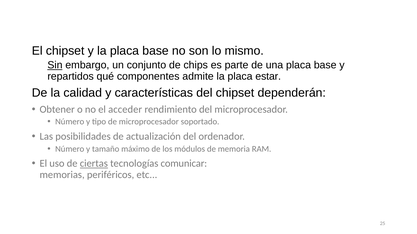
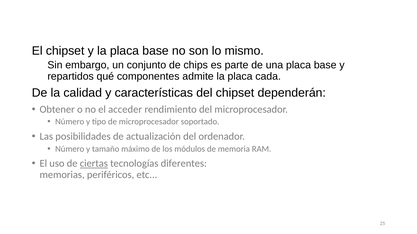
Sin underline: present -> none
estar: estar -> cada
comunicar: comunicar -> diferentes
